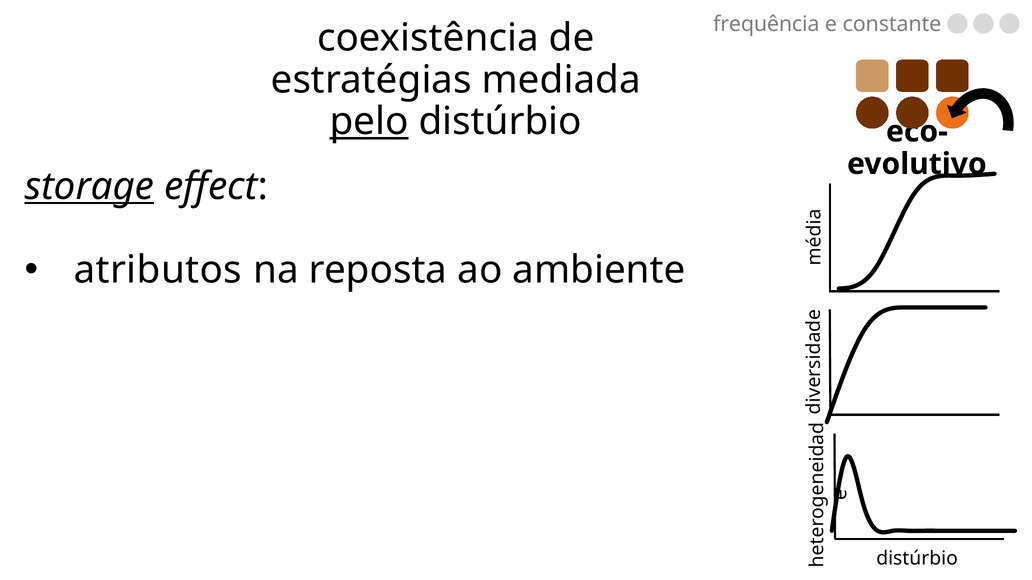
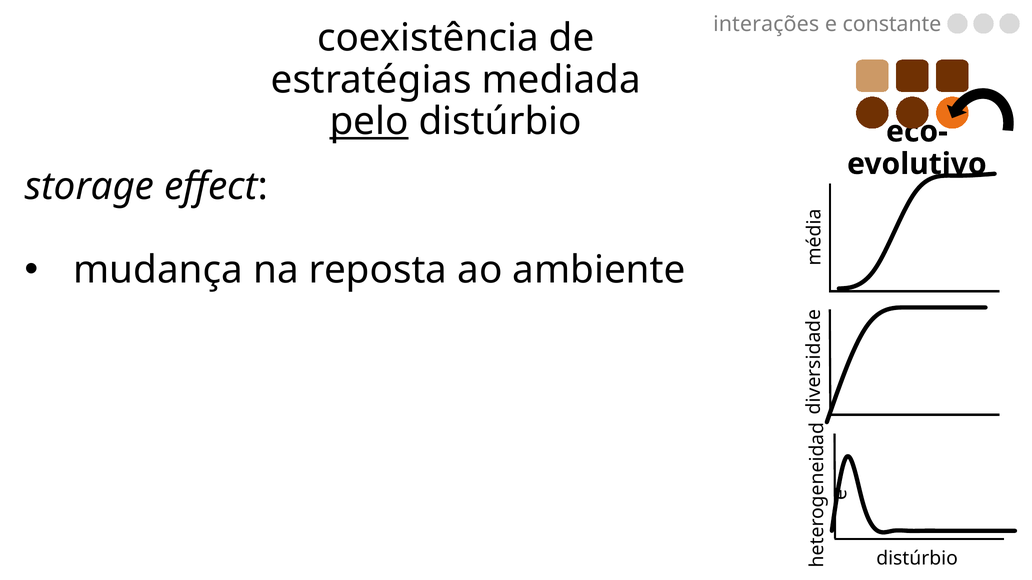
frequência: frequência -> interações
storage underline: present -> none
atributos: atributos -> mudança
